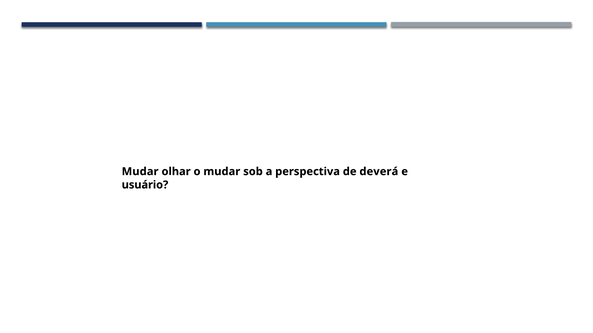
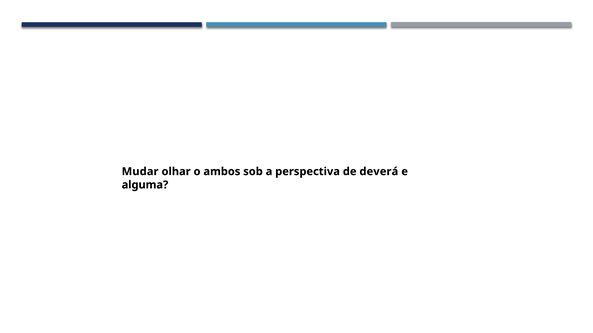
o mudar: mudar -> ambos
usuário: usuário -> alguma
